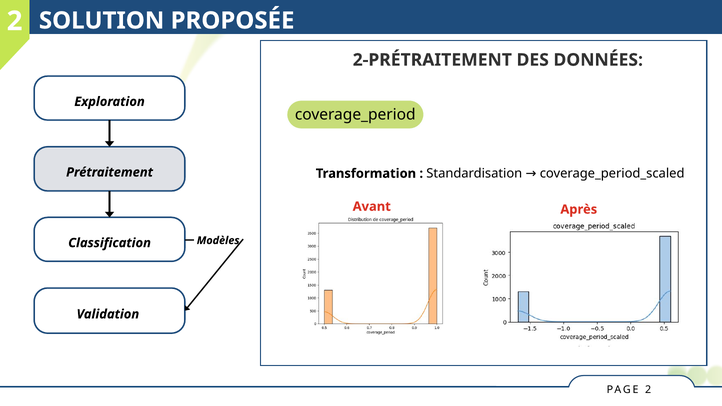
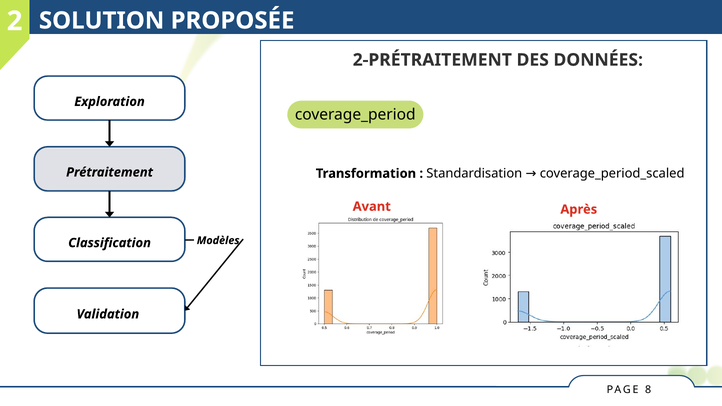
PAGE 2: 2 -> 8
